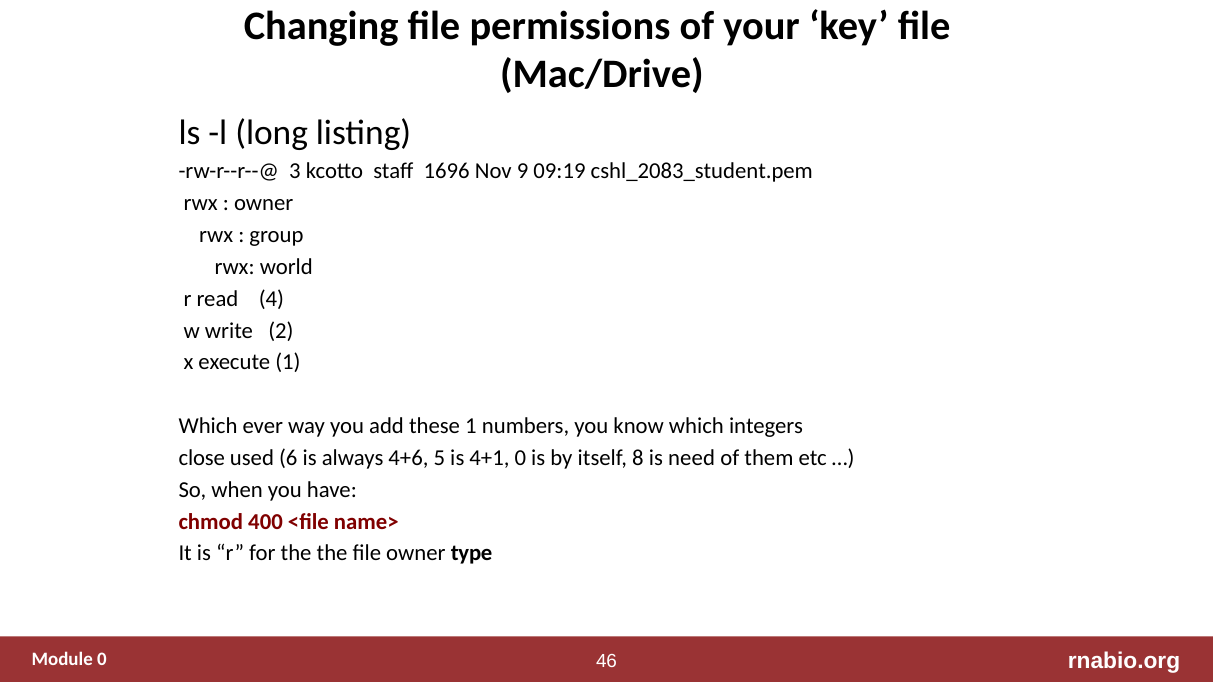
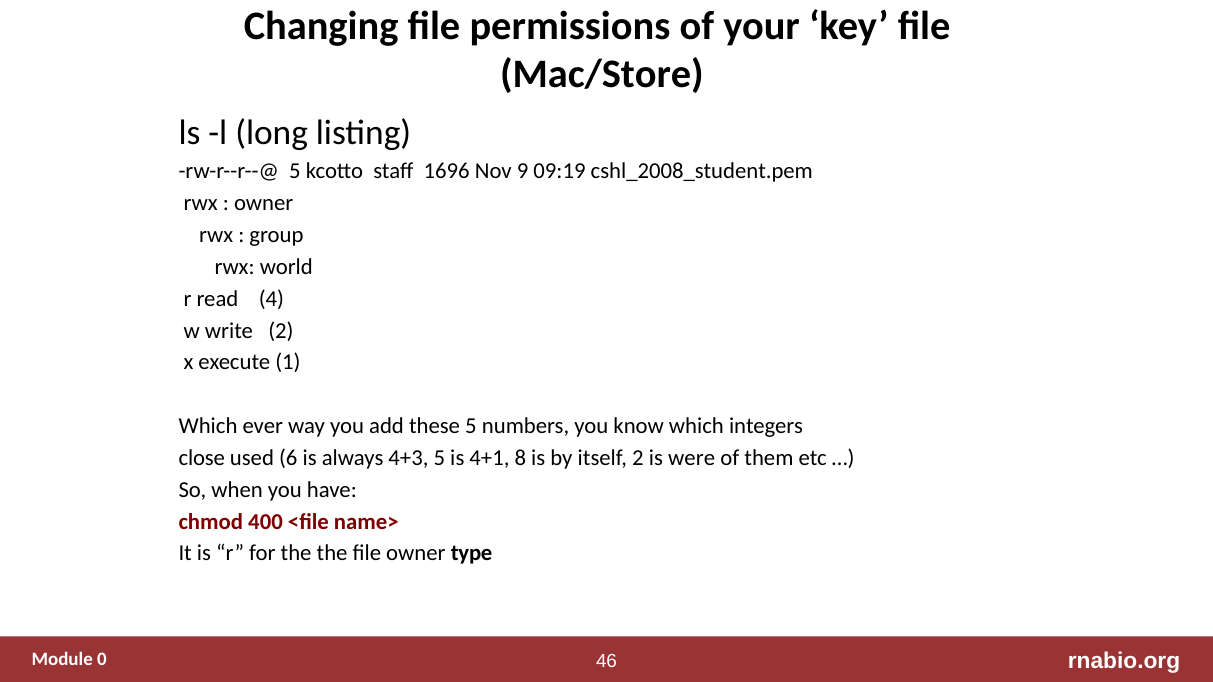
Mac/Drive: Mac/Drive -> Mac/Store
rw-r--r--@ 3: 3 -> 5
cshl_2083_student.pem: cshl_2083_student.pem -> cshl_2008_student.pem
these 1: 1 -> 5
4+6: 4+6 -> 4+3
4+1 0: 0 -> 8
itself 8: 8 -> 2
need: need -> were
